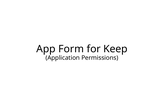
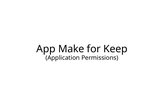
Form: Form -> Make
